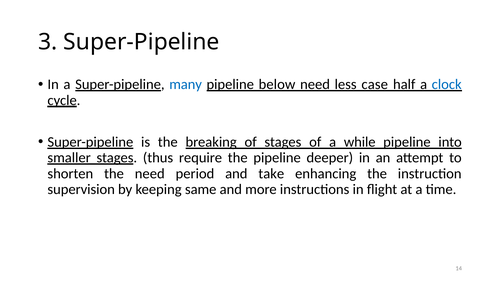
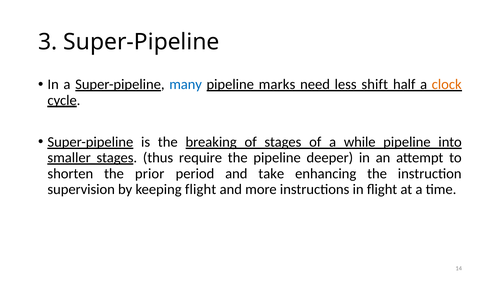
below: below -> marks
case: case -> shift
clock colour: blue -> orange
the need: need -> prior
keeping same: same -> flight
